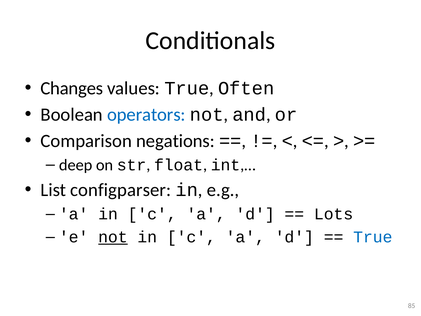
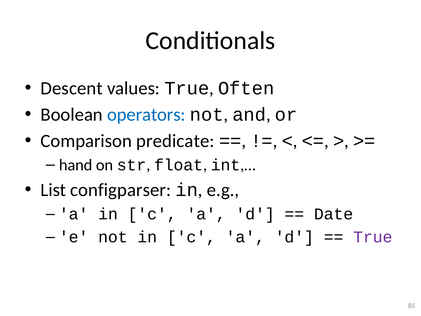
Changes: Changes -> Descent
negations: negations -> predicate
deep: deep -> hand
Lots: Lots -> Date
not at (113, 237) underline: present -> none
True at (373, 237) colour: blue -> purple
